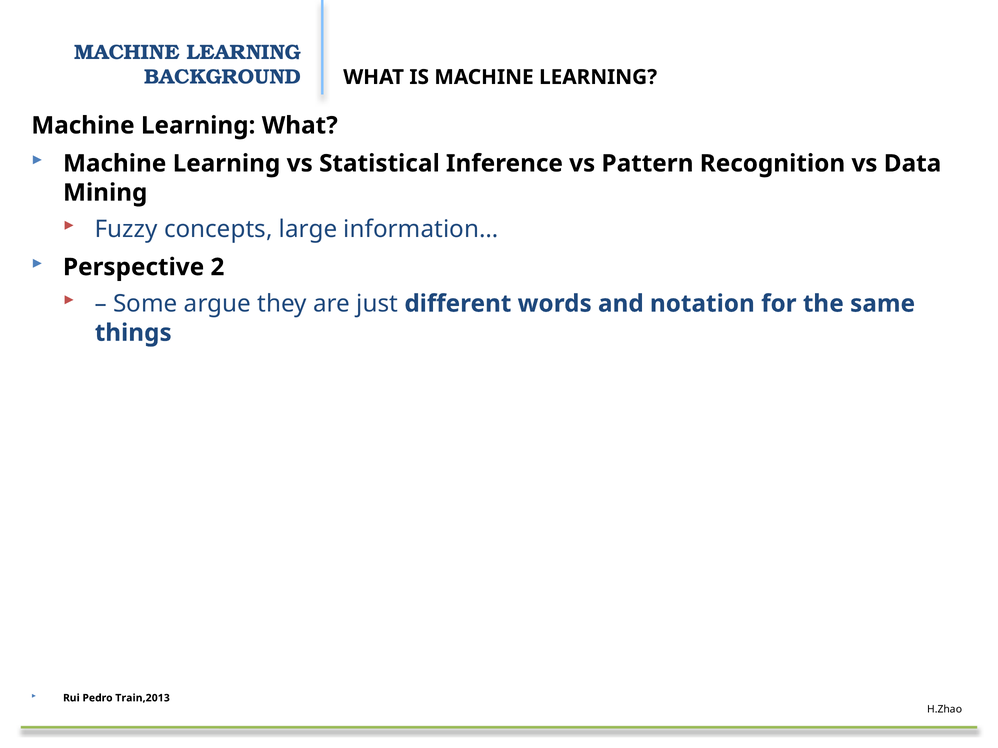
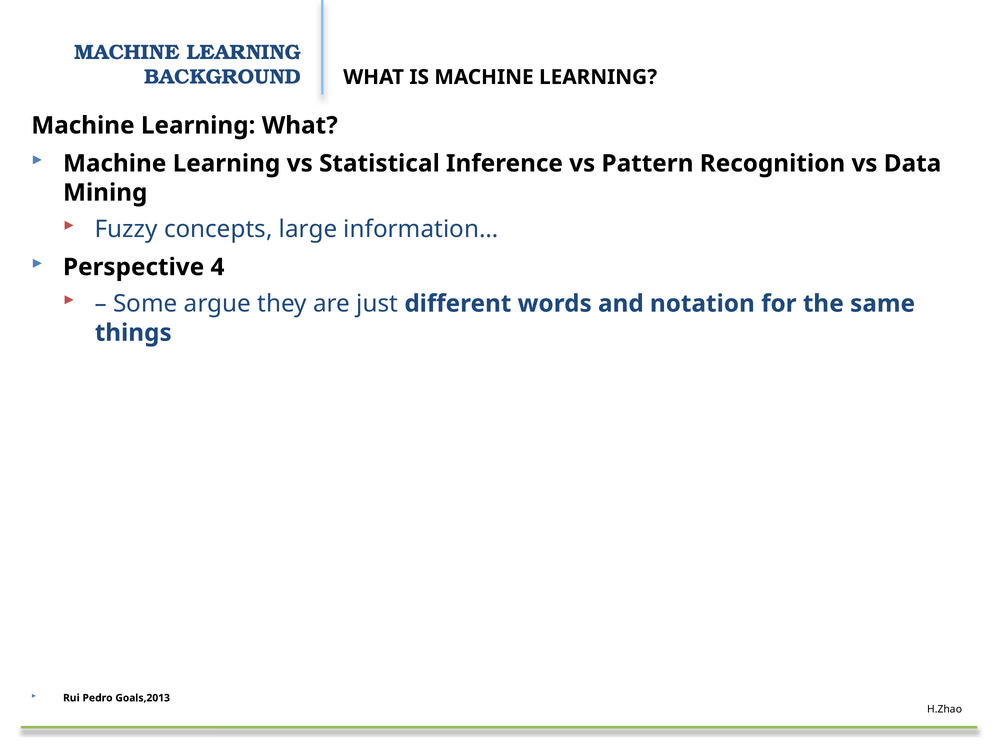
2: 2 -> 4
Train,2013: Train,2013 -> Goals,2013
